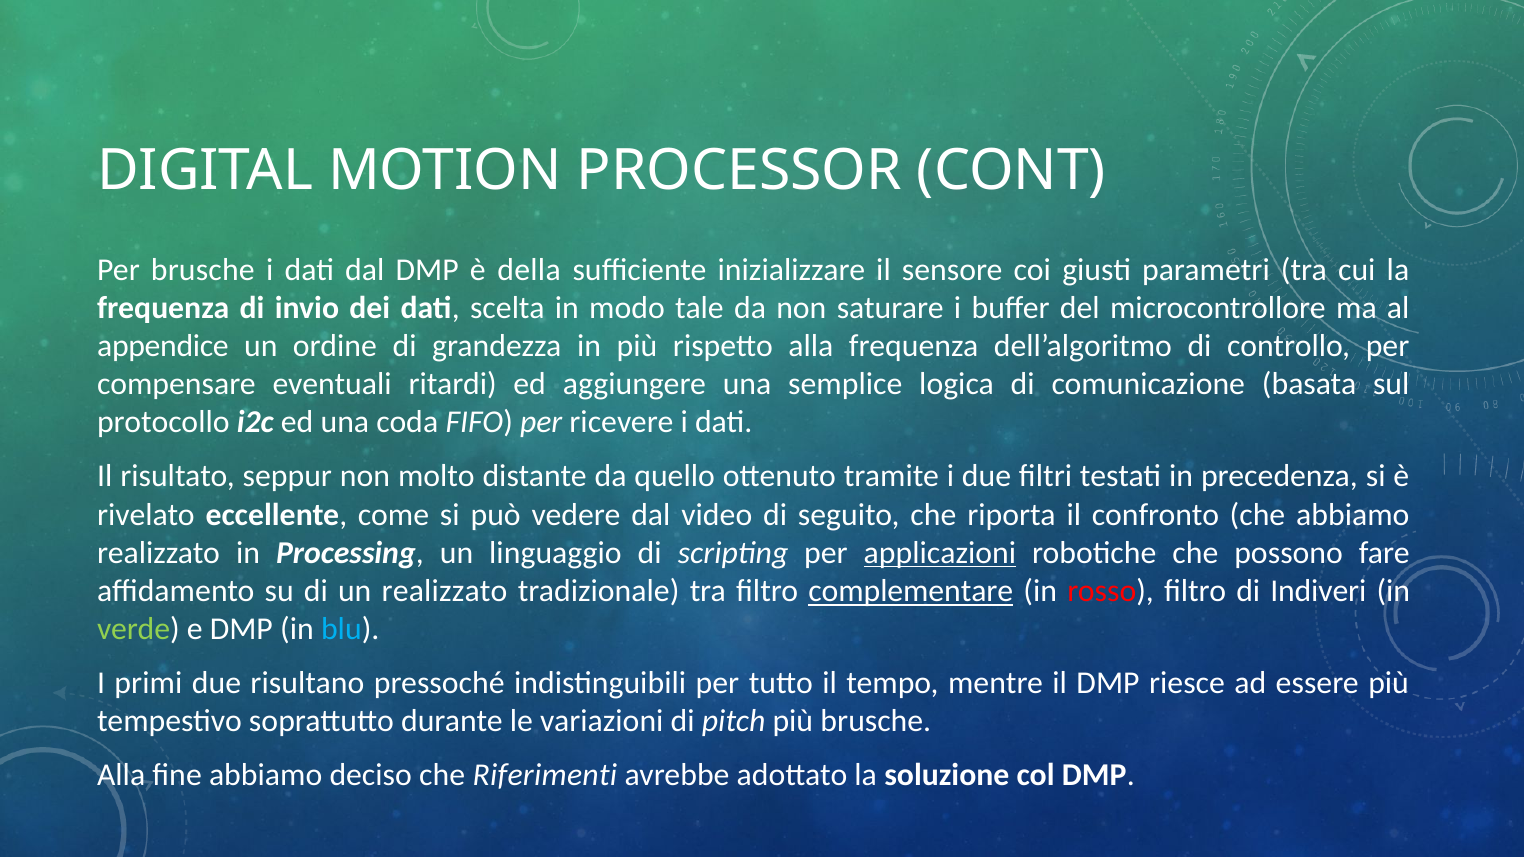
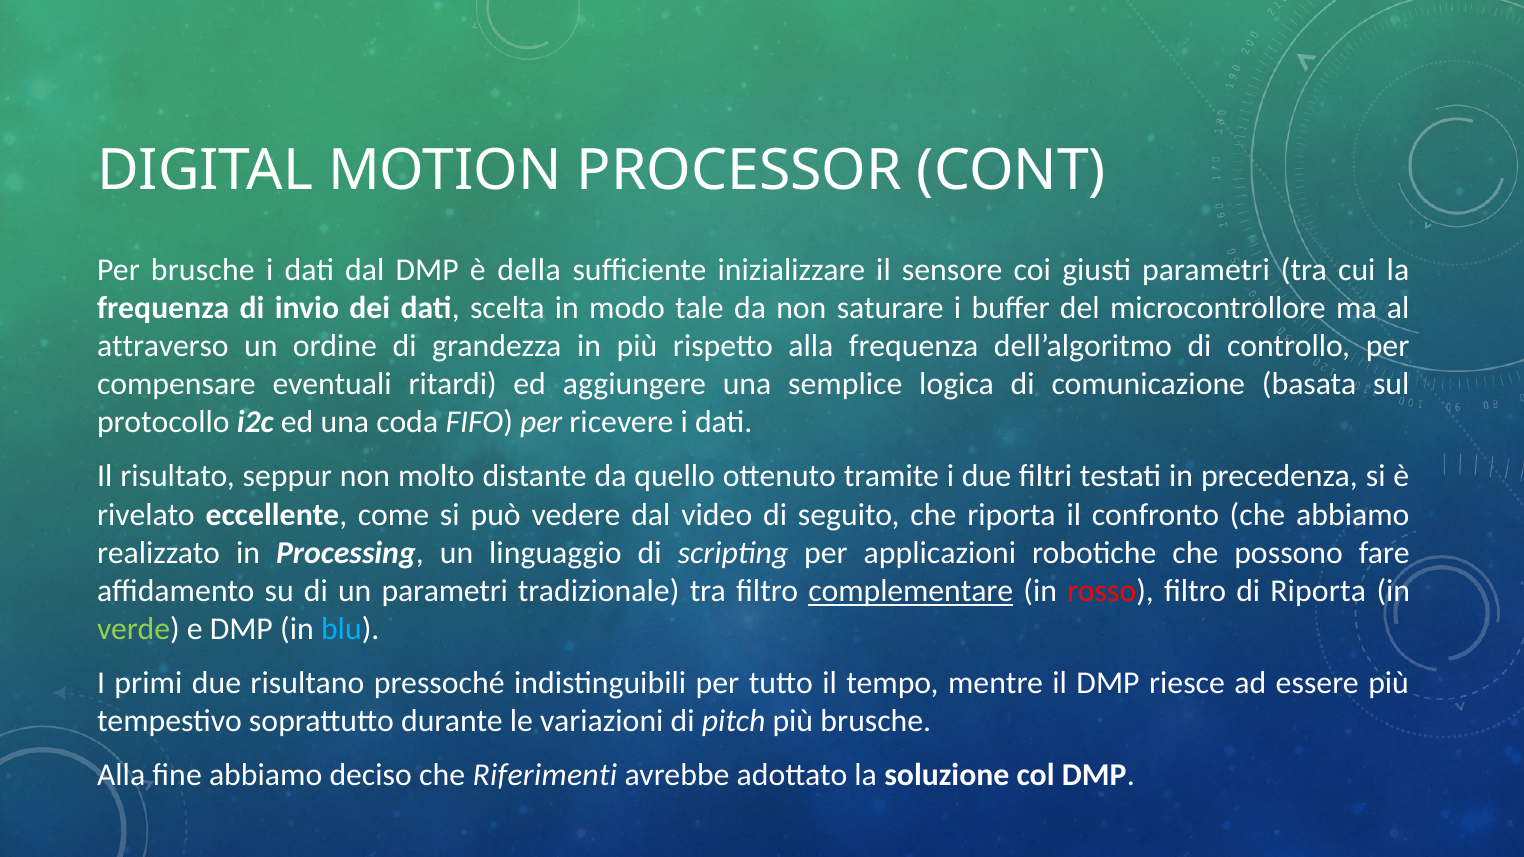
appendice: appendice -> attraverso
applicazioni underline: present -> none
un realizzato: realizzato -> parametri
di Indiveri: Indiveri -> Riporta
